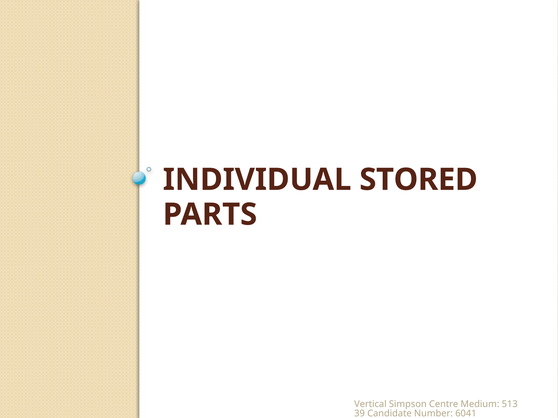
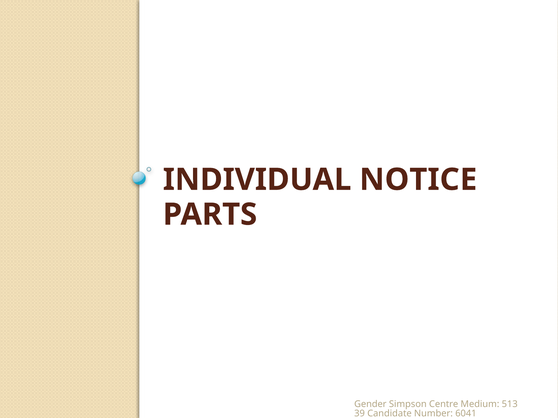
STORED: STORED -> NOTICE
Vertical: Vertical -> Gender
